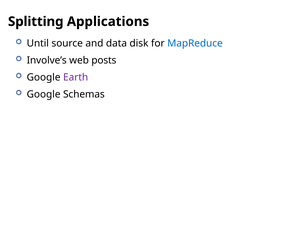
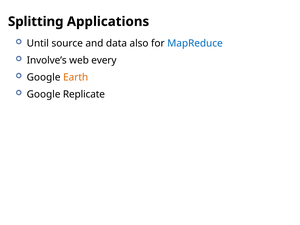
disk: disk -> also
posts: posts -> every
Earth colour: purple -> orange
Schemas: Schemas -> Replicate
